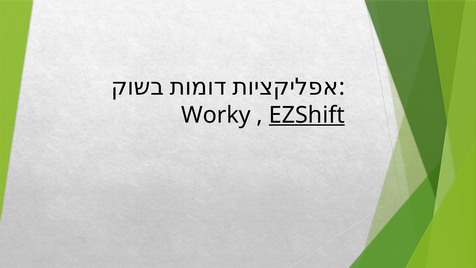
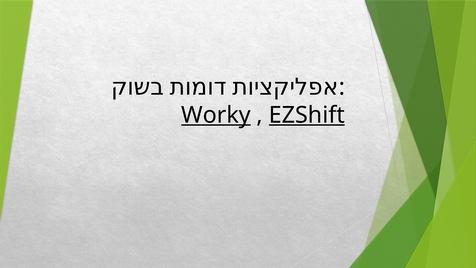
Worky underline: none -> present
